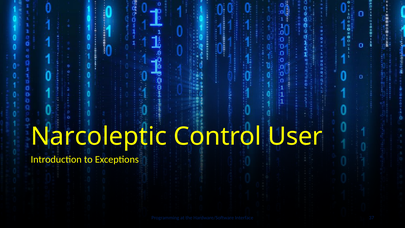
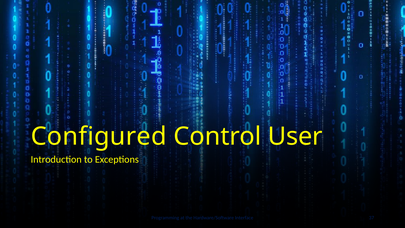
Narcoleptic: Narcoleptic -> Configured
